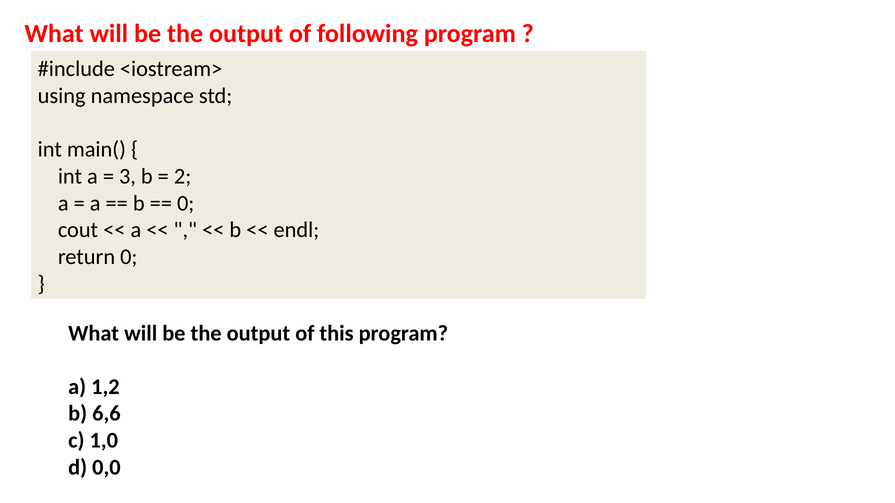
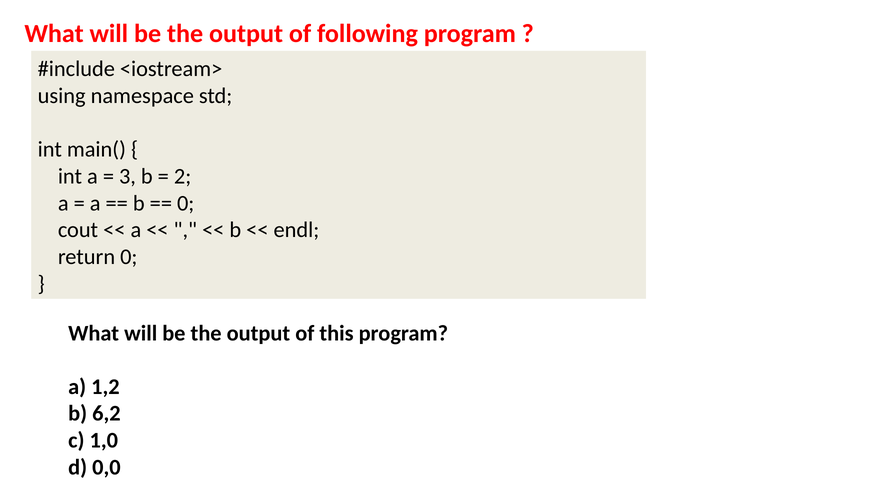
6,6: 6,6 -> 6,2
